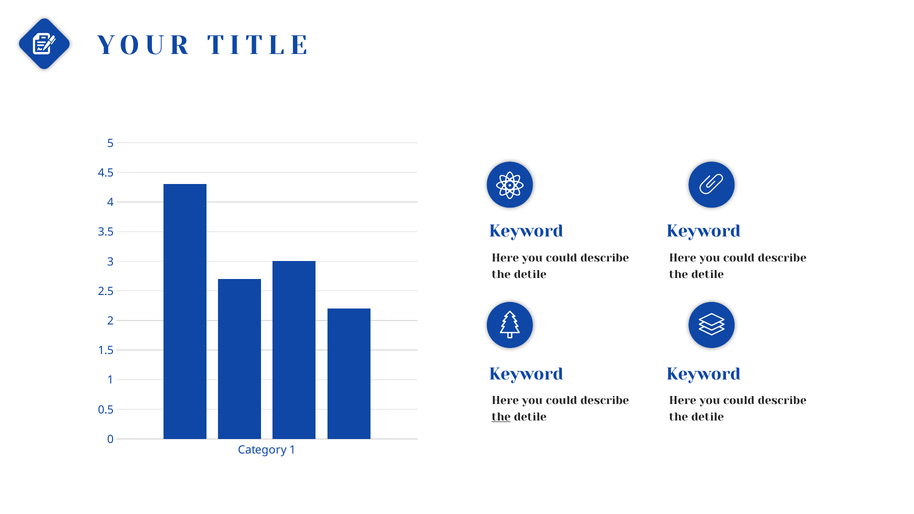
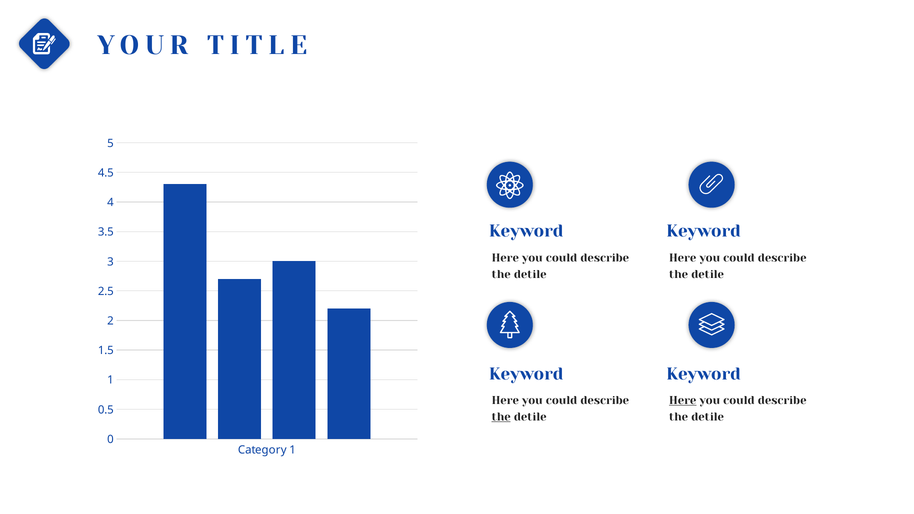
Here at (683, 401) underline: none -> present
